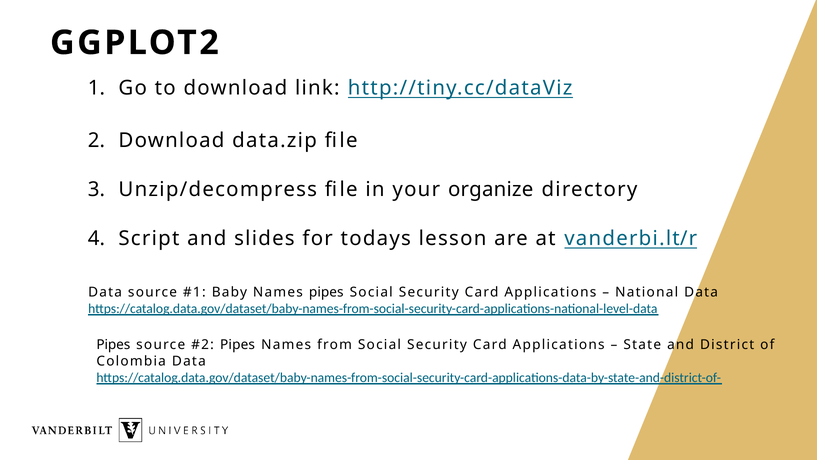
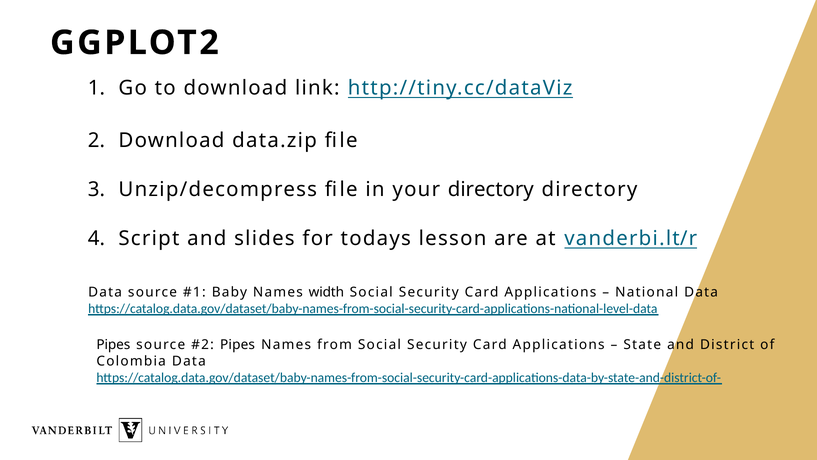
your organize: organize -> directory
Names pipes: pipes -> width
